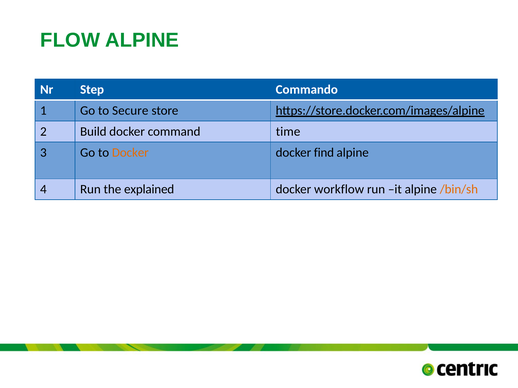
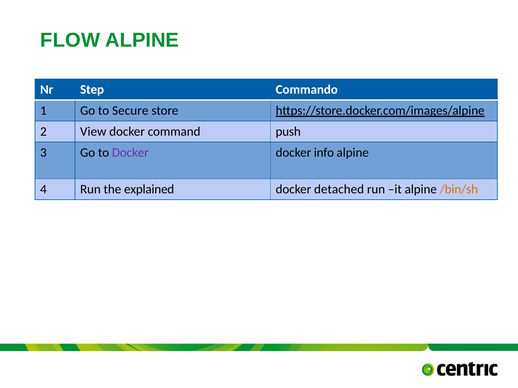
Build: Build -> View
time: time -> push
Docker at (130, 153) colour: orange -> purple
find: find -> info
workflow: workflow -> detached
